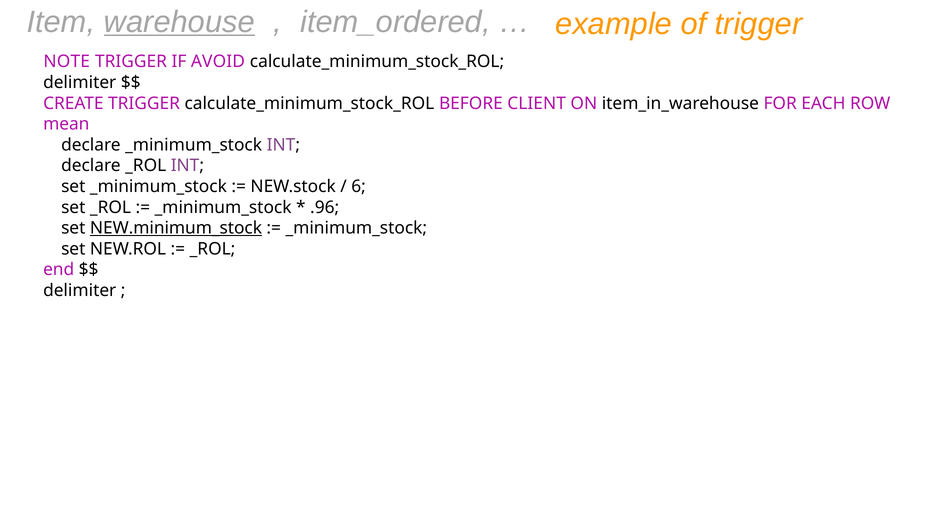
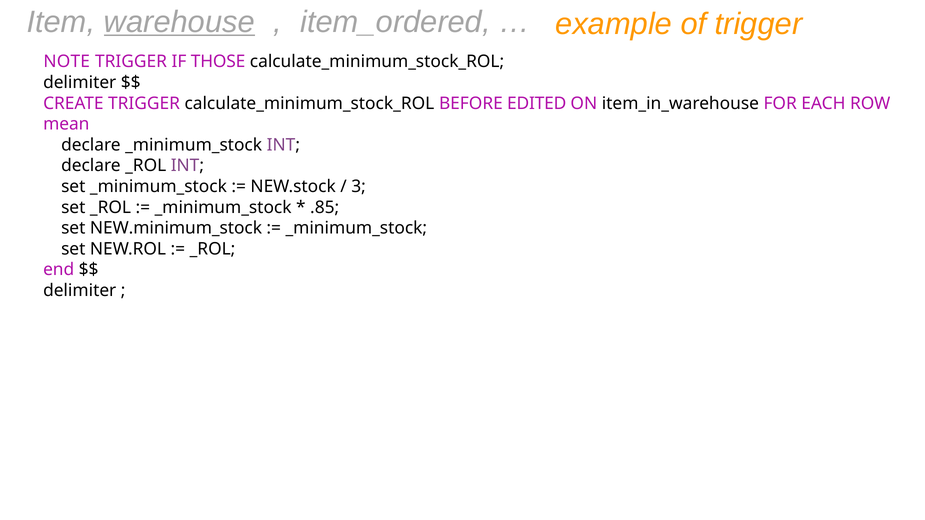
AVOID: AVOID -> THOSE
CLIENT: CLIENT -> EDITED
6: 6 -> 3
.96: .96 -> .85
NEW.minimum_stock underline: present -> none
